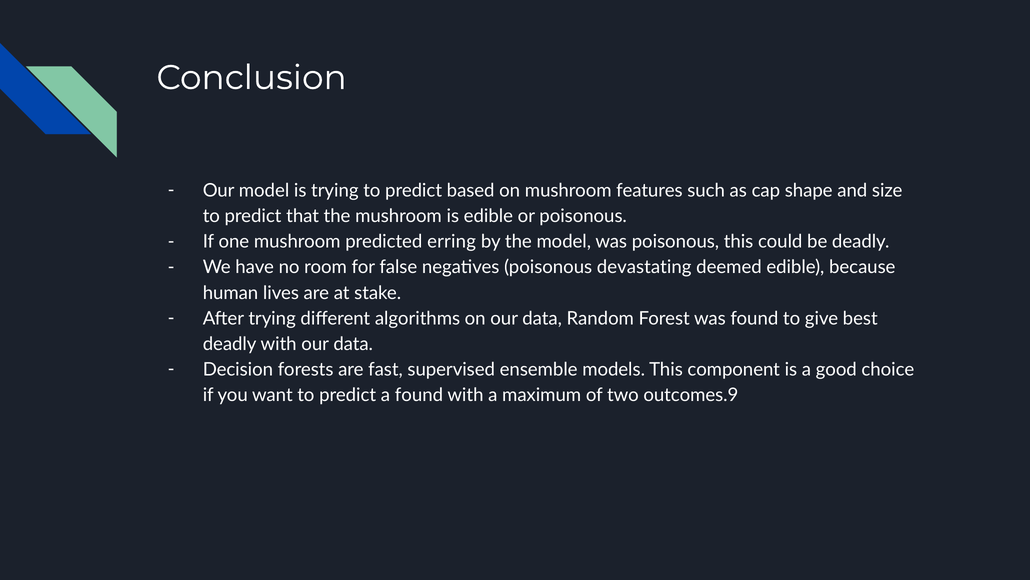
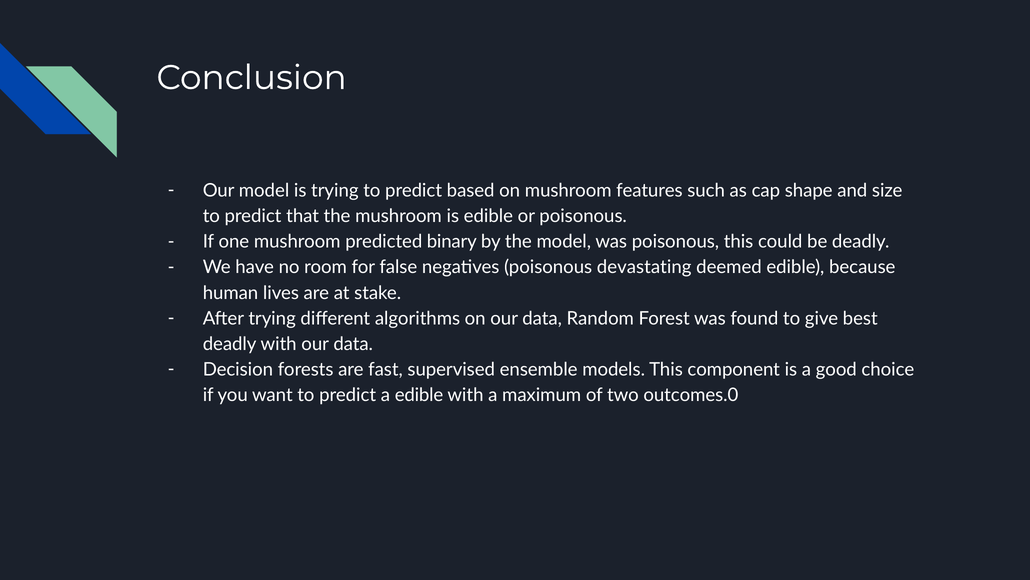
erring: erring -> binary
a found: found -> edible
outcomes.9: outcomes.9 -> outcomes.0
